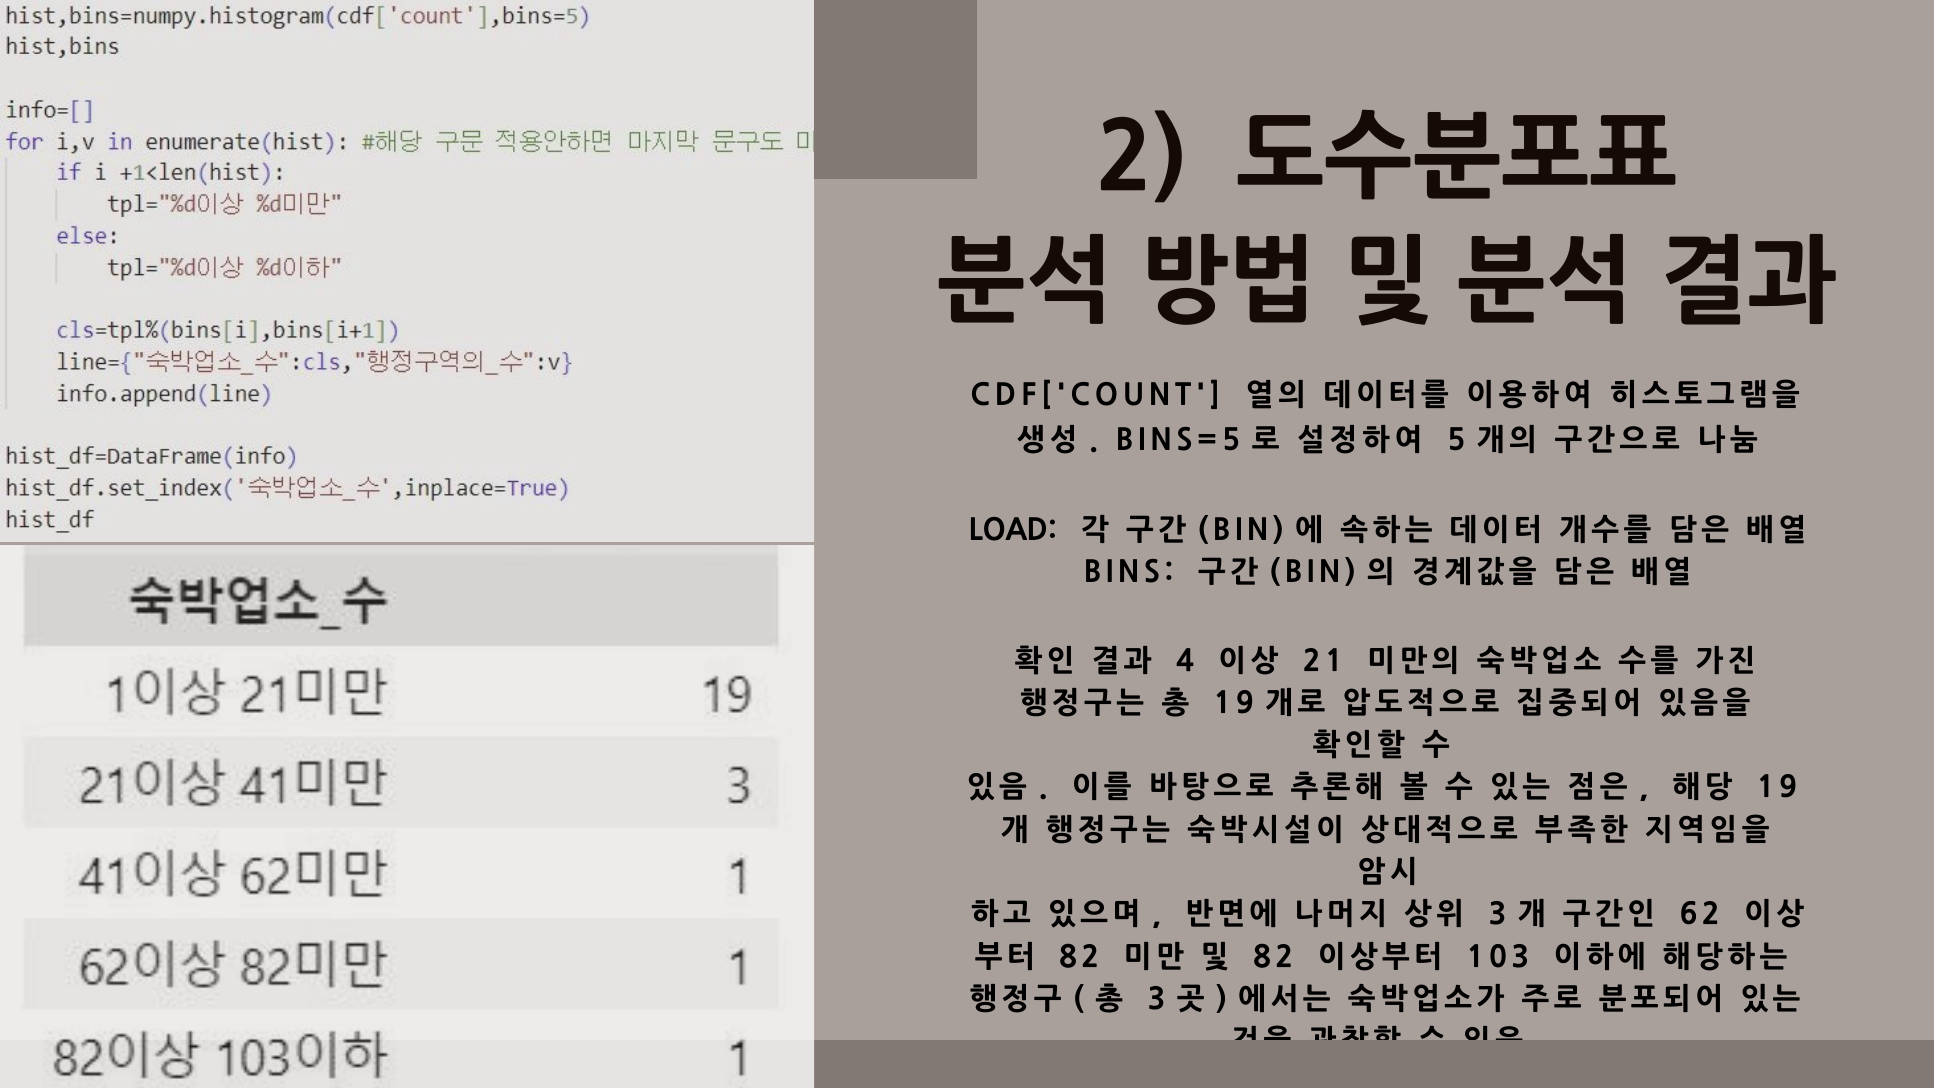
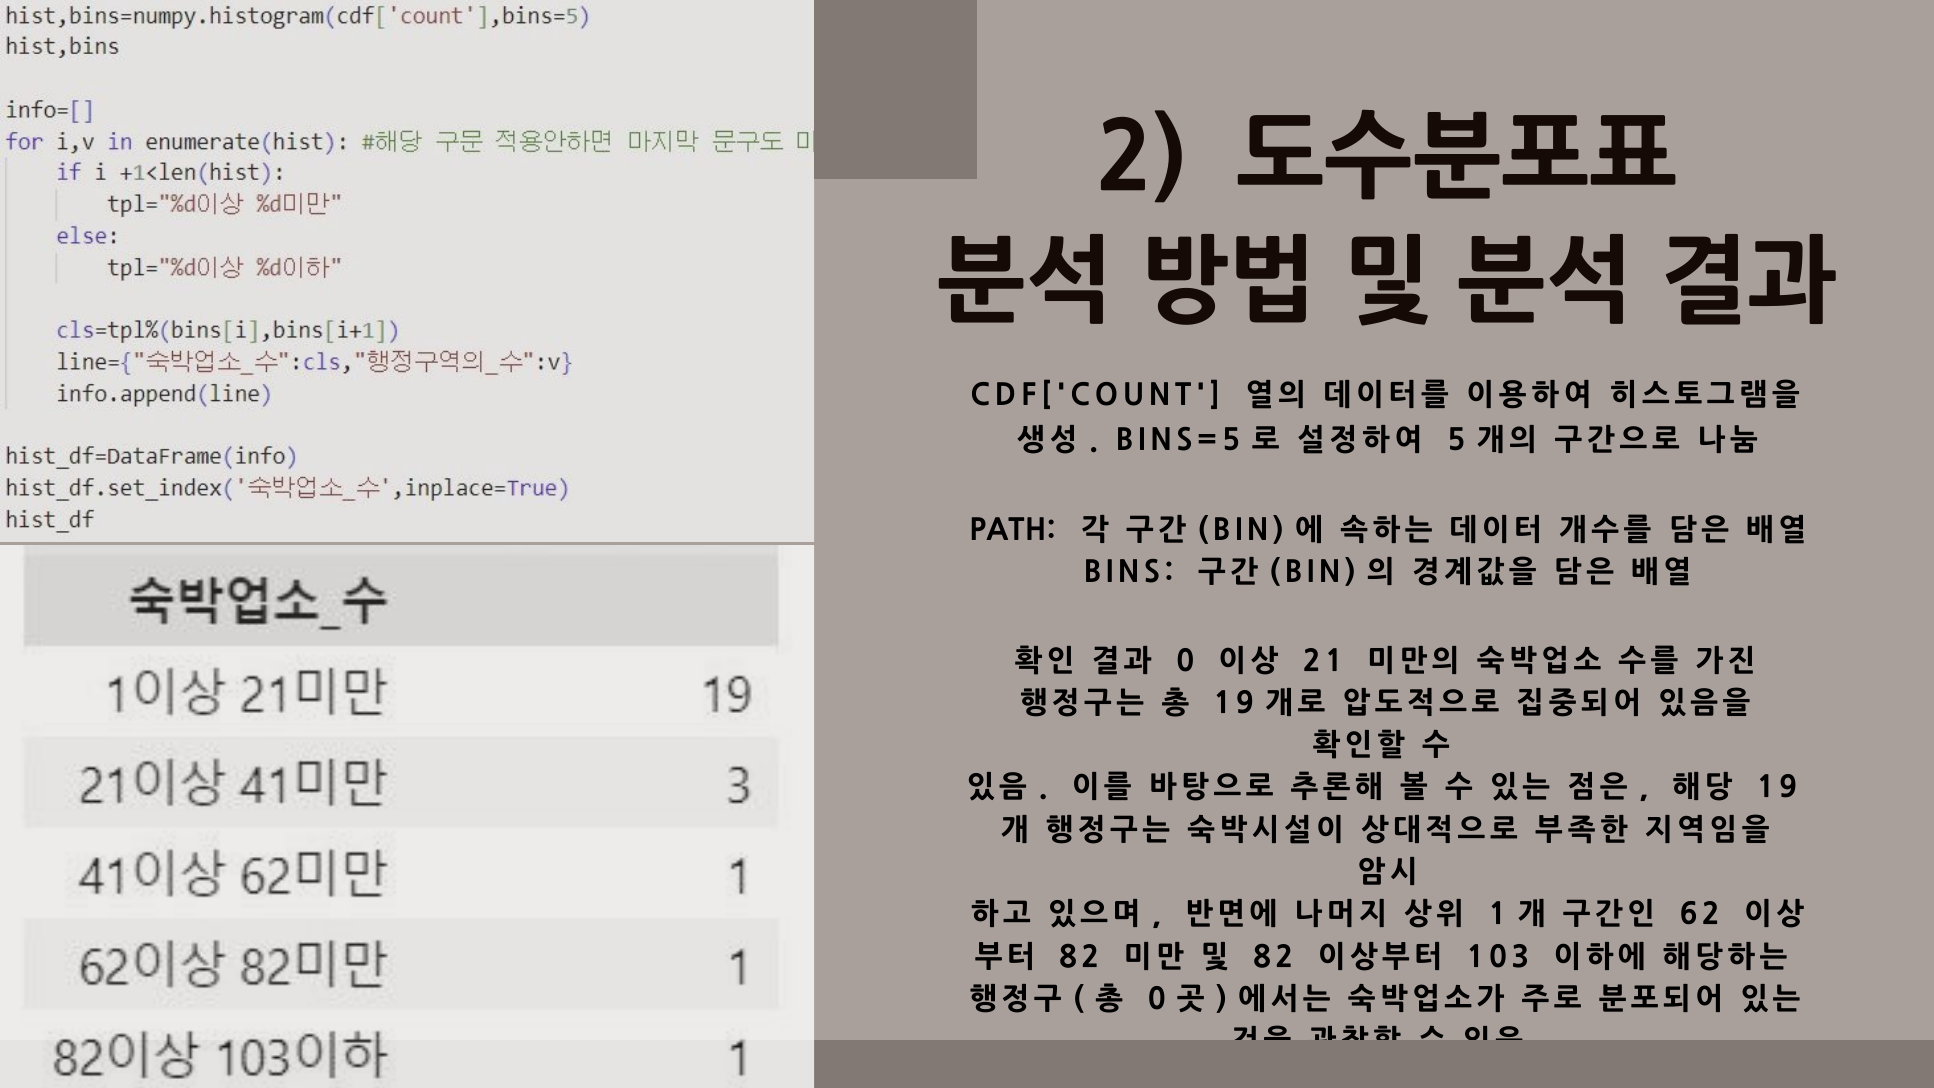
LOAD: LOAD -> PATH
4 at (1185, 661): 4 -> 0
3 at (1498, 915): 3 -> 1
3 at (1157, 1000): 3 -> 0
